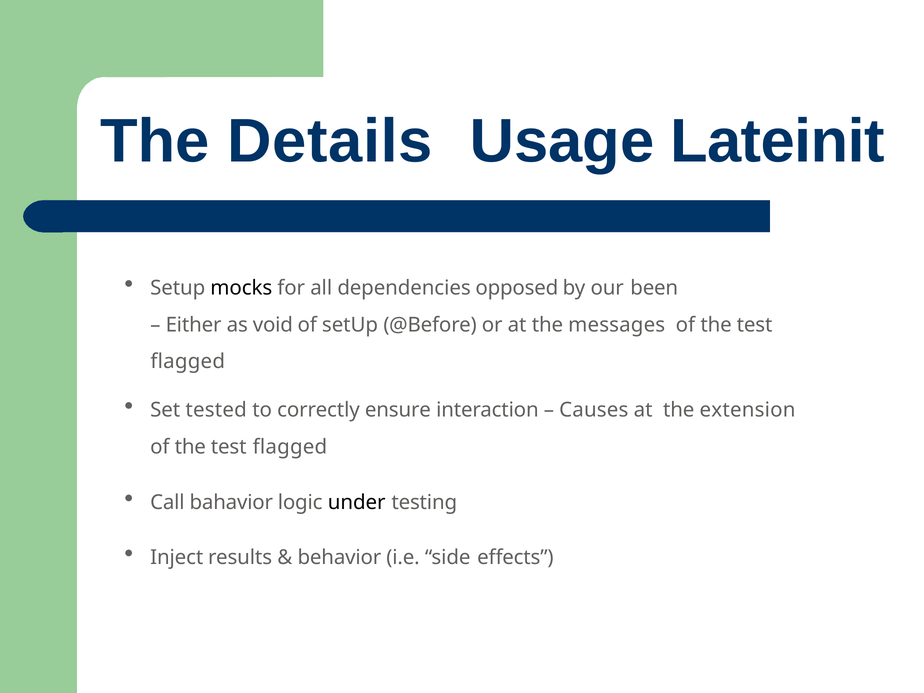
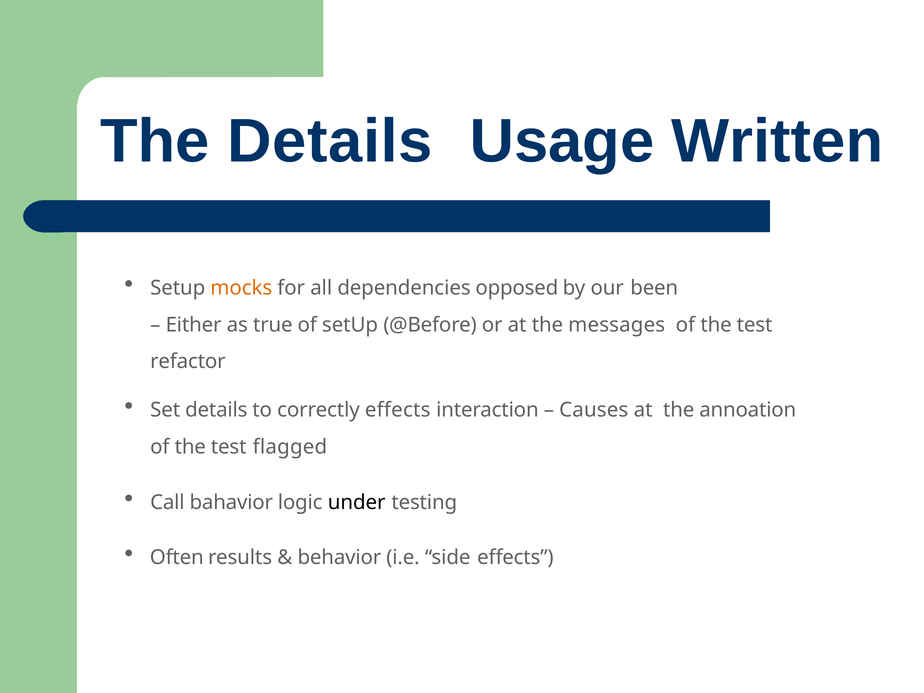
Lateinit: Lateinit -> Written
mocks colour: black -> orange
void: void -> true
flagged at (188, 362): flagged -> refactor
Set tested: tested -> details
correctly ensure: ensure -> effects
extension: extension -> annoation
Inject: Inject -> Often
